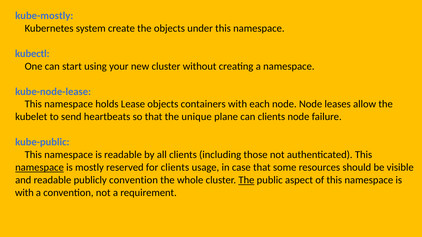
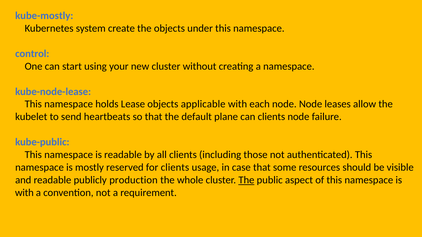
kubectl: kubectl -> control
containers: containers -> applicable
unique: unique -> default
namespace at (40, 168) underline: present -> none
publicly convention: convention -> production
